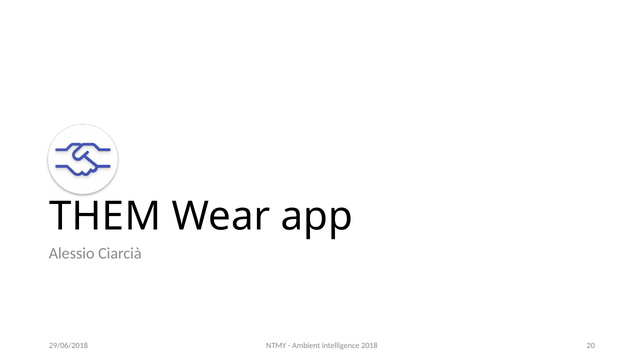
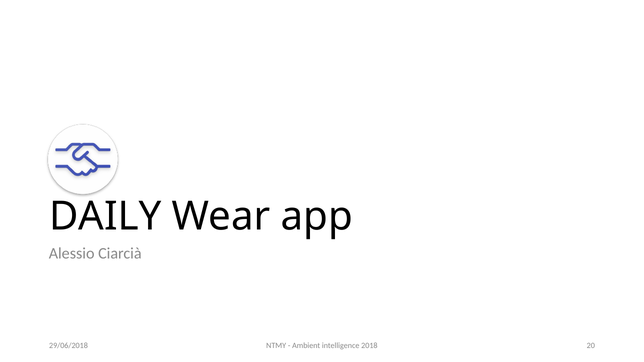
THEM: THEM -> DAILY
